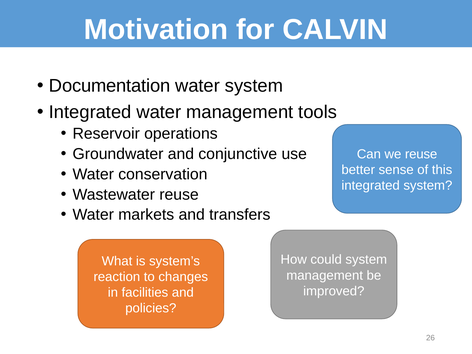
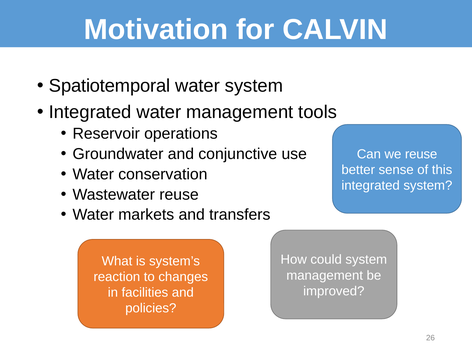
Documentation: Documentation -> Spatiotemporal
